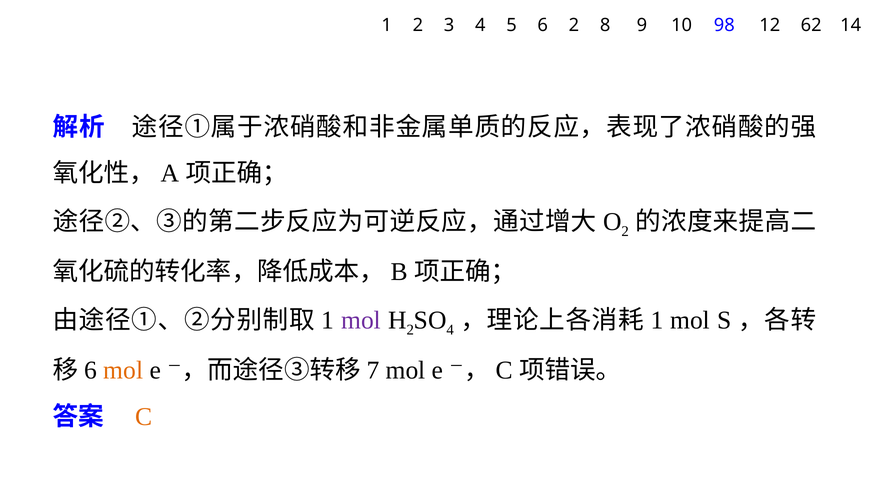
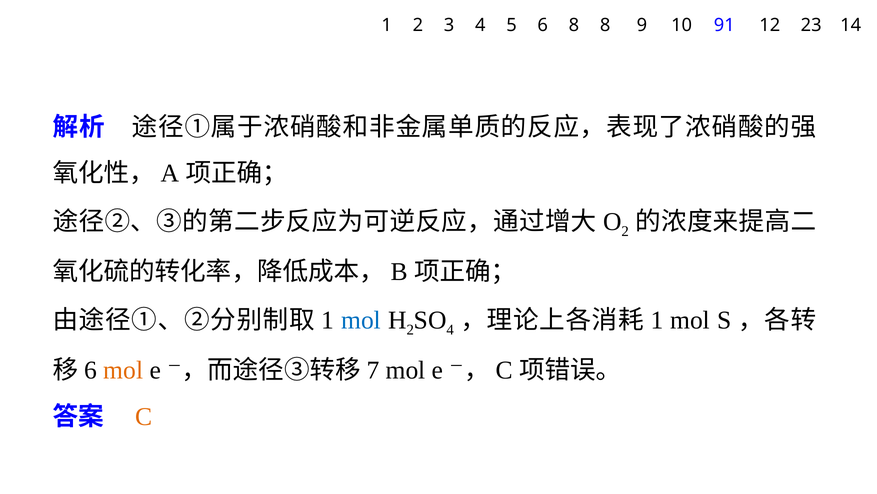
6 2: 2 -> 8
98: 98 -> 91
62: 62 -> 23
mol at (361, 320) colour: purple -> blue
